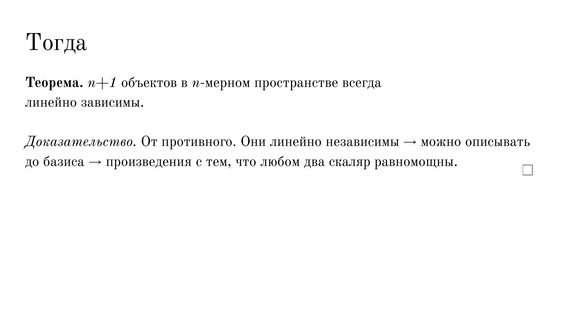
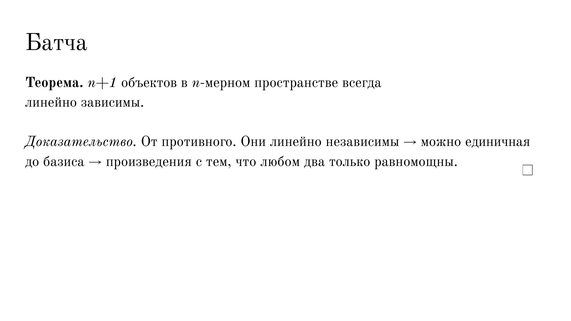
Тогда: Тогда -> Батча
описывать: описывать -> единичная
скаляр: скаляр -> только
